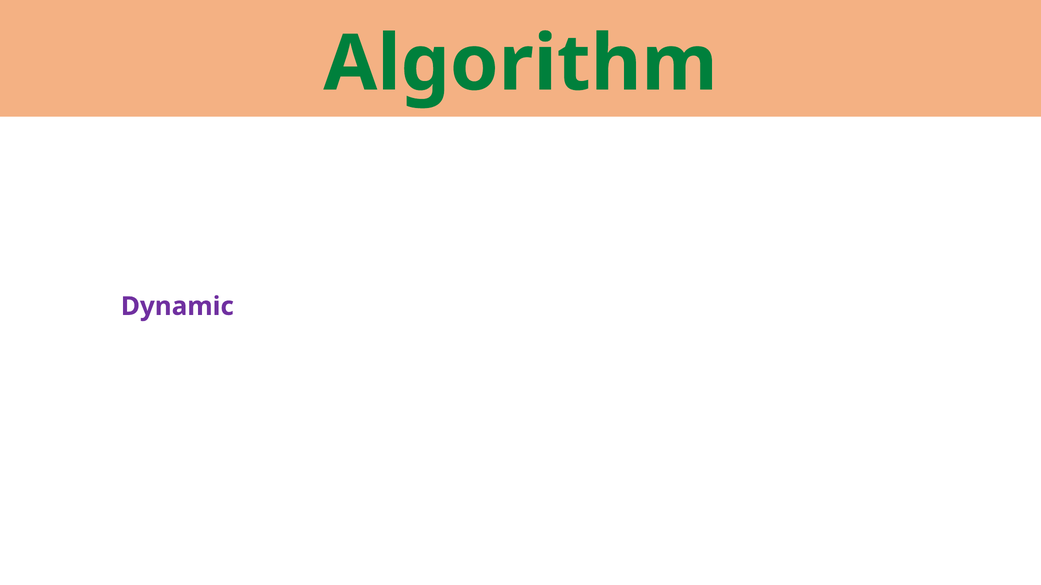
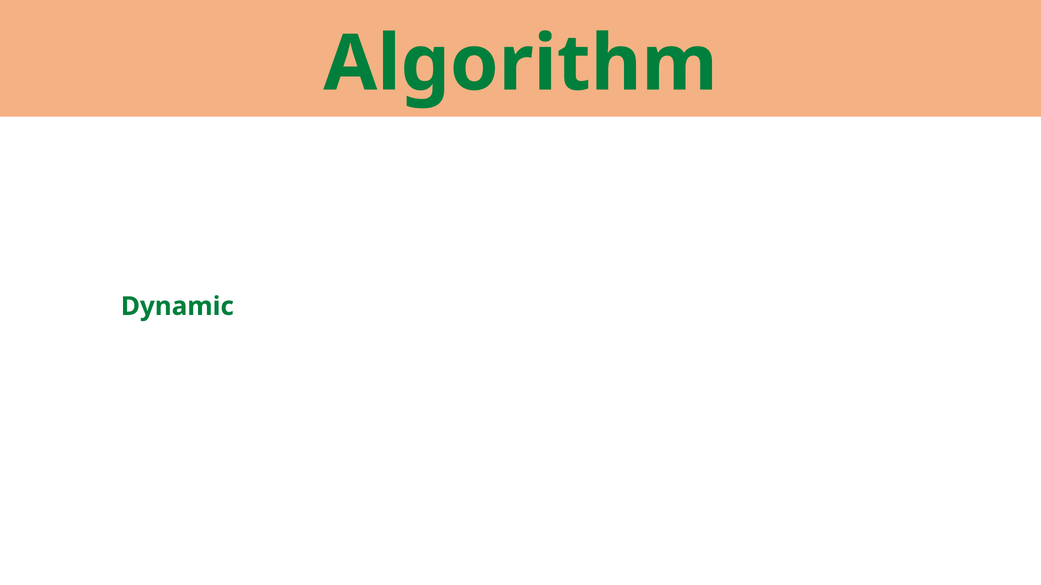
Dynamic colour: purple -> green
